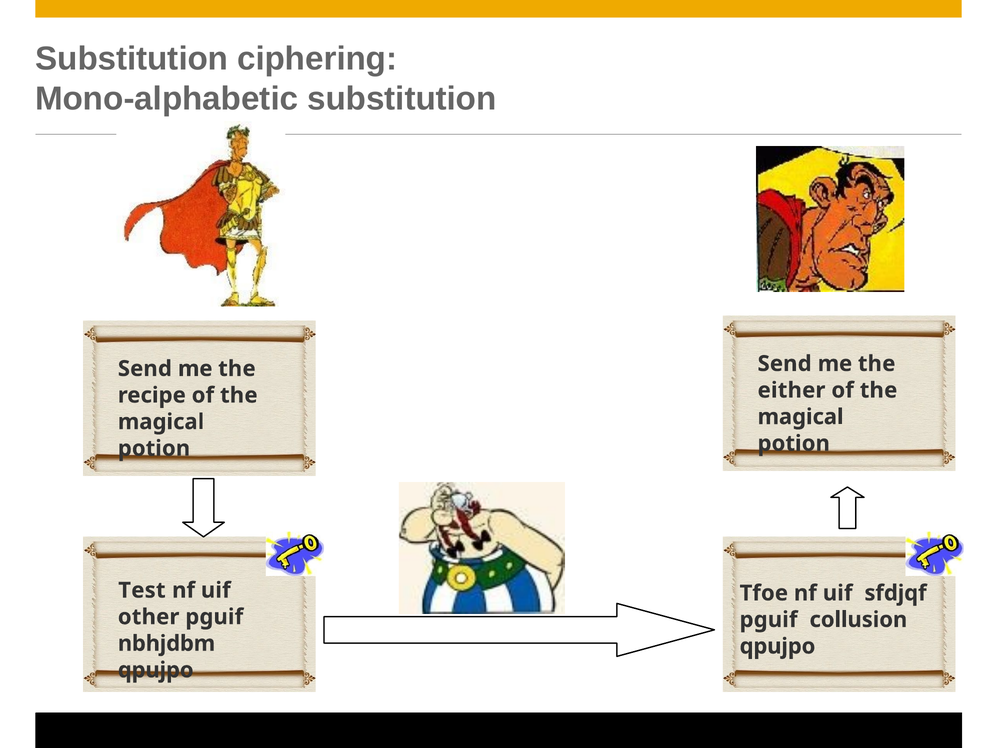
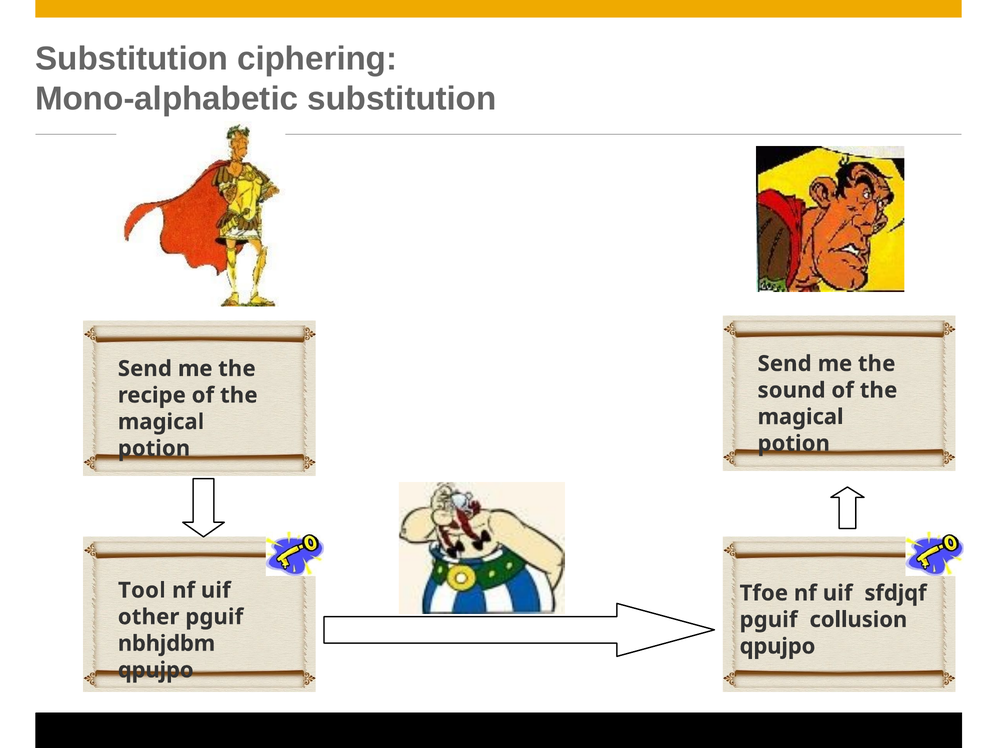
either: either -> sound
Test: Test -> Tool
